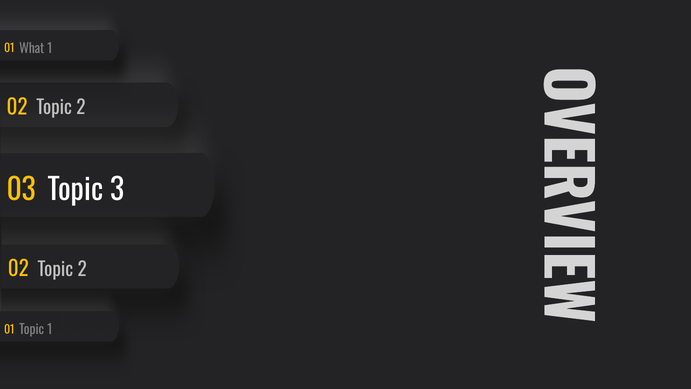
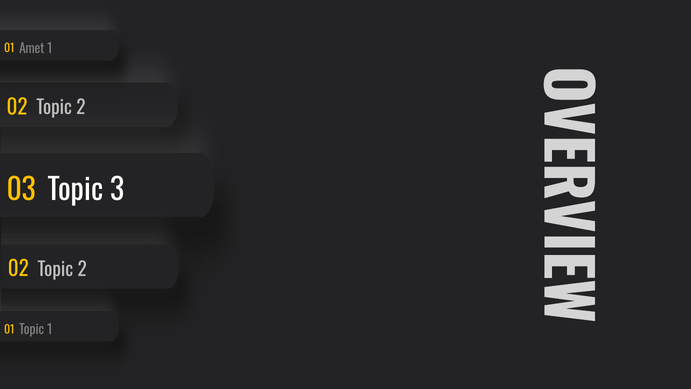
What: What -> Amet
